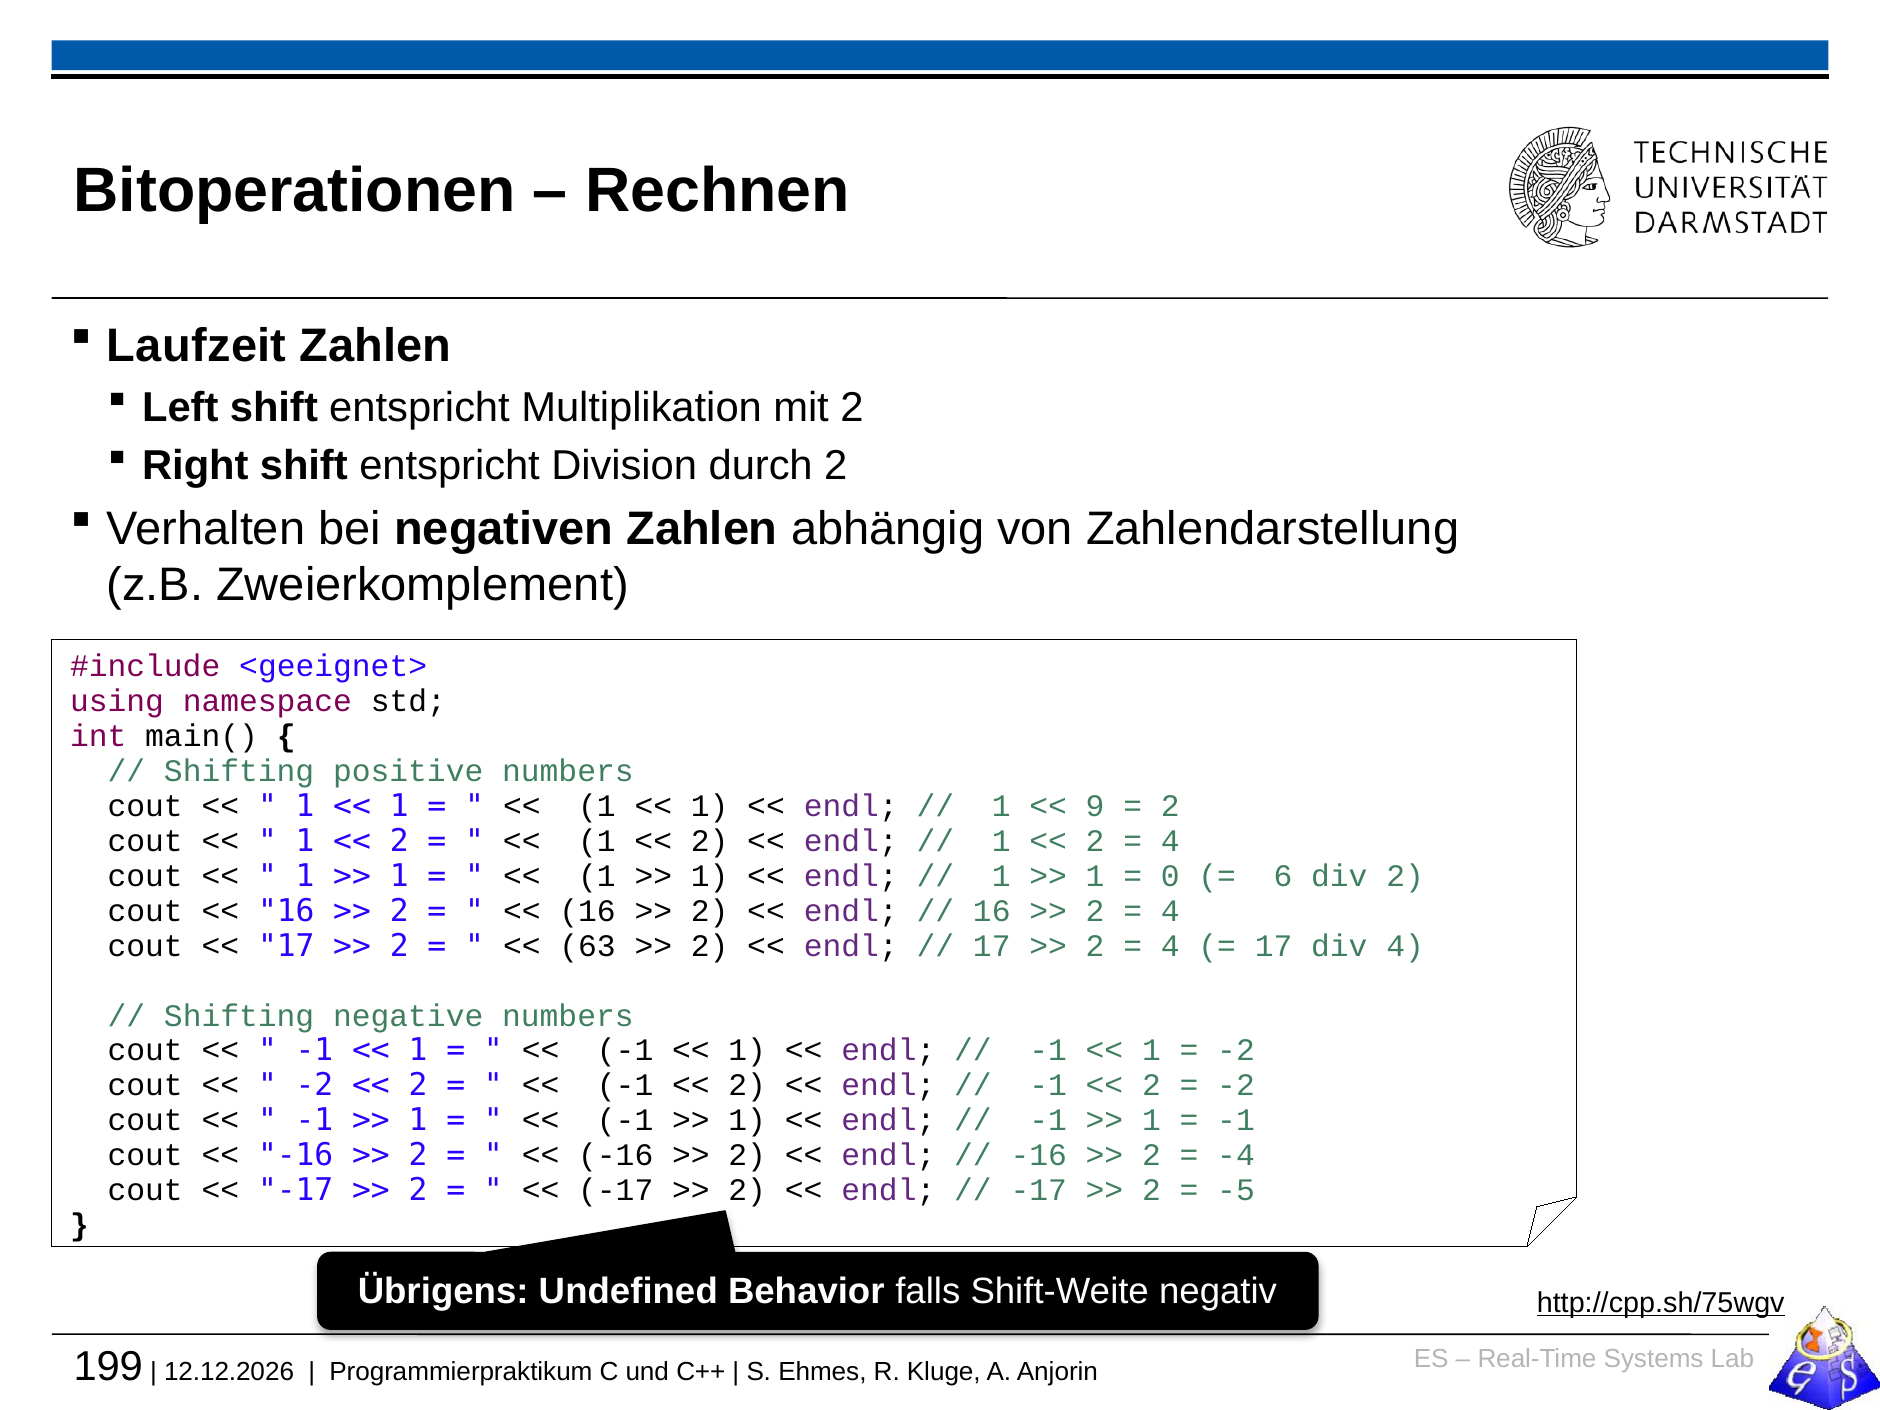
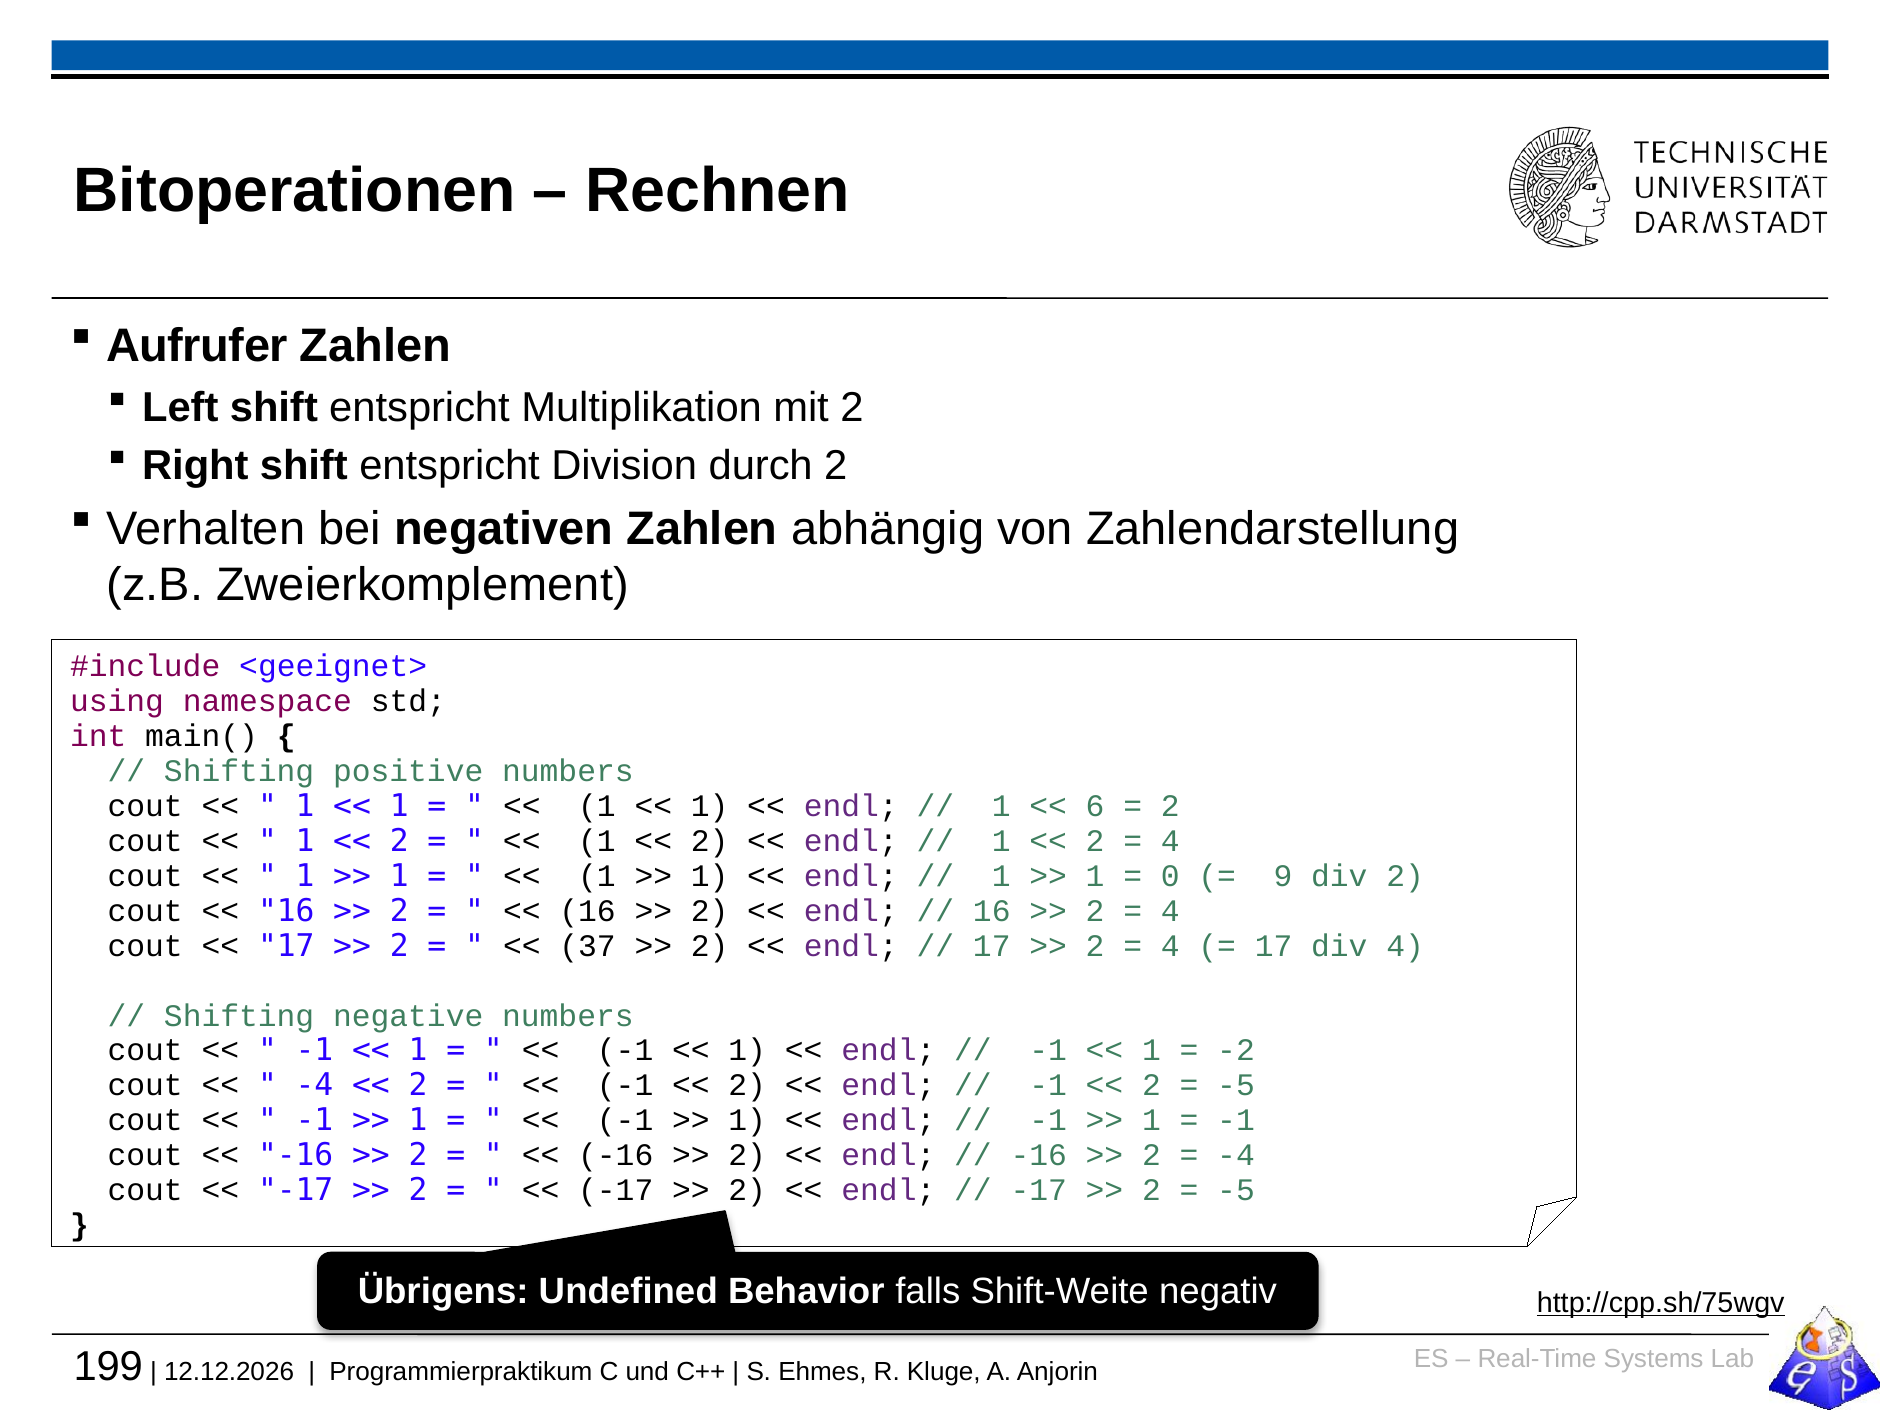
Laufzeit: Laufzeit -> Aufrufer
9: 9 -> 6
6: 6 -> 9
63: 63 -> 37
-2 at (314, 1086): -2 -> -4
-2 at (1236, 1086): -2 -> -5
